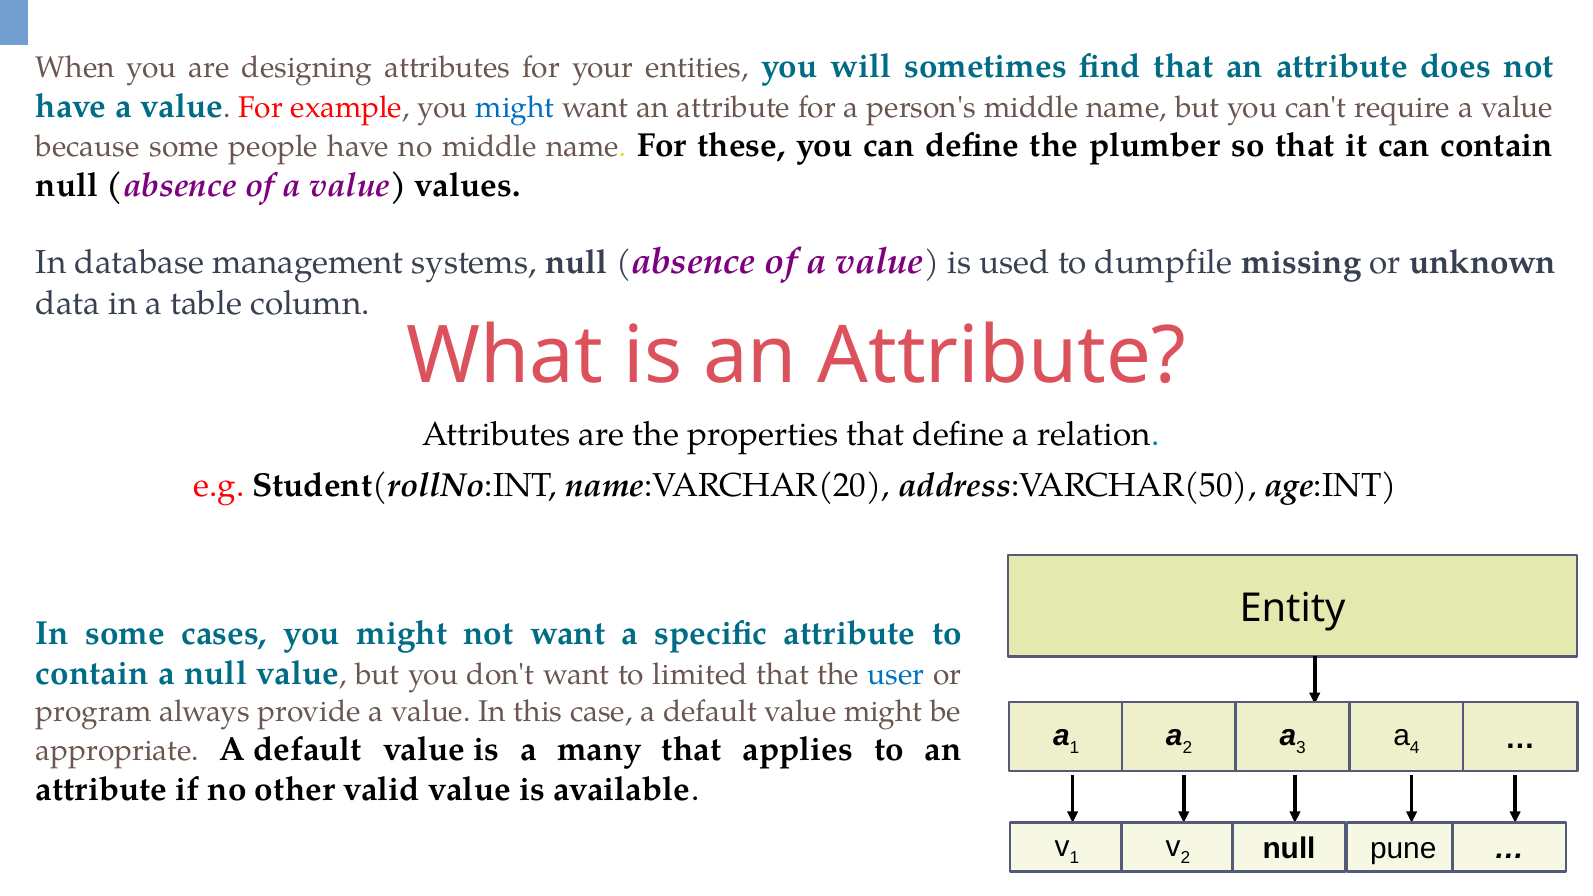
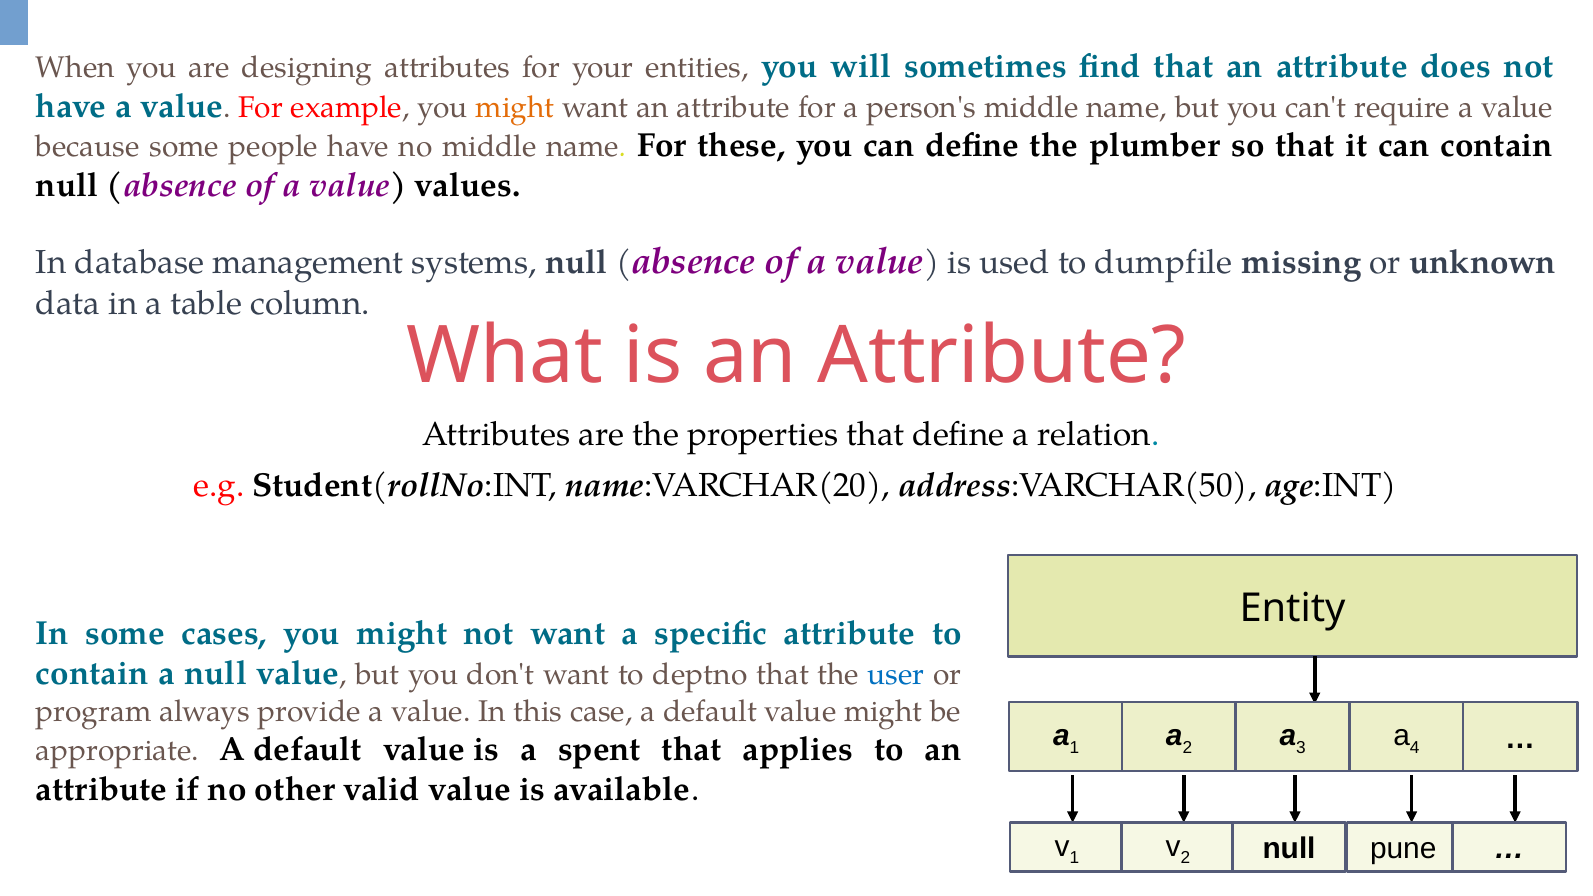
might at (515, 107) colour: blue -> orange
limited: limited -> deptno
many: many -> spent
